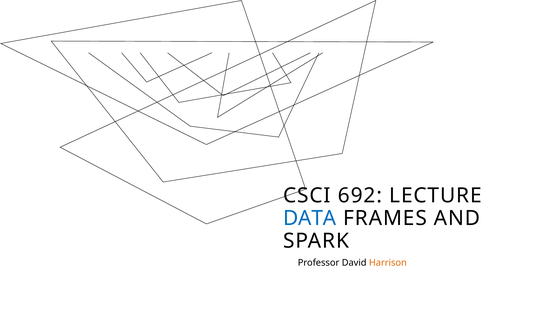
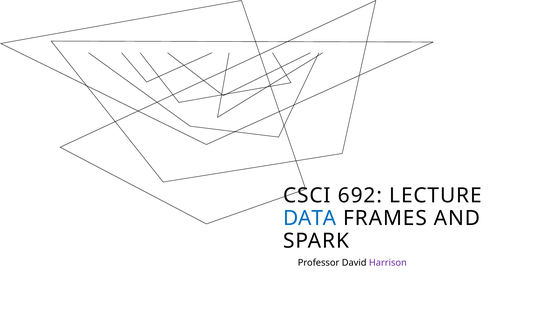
Harrison colour: orange -> purple
